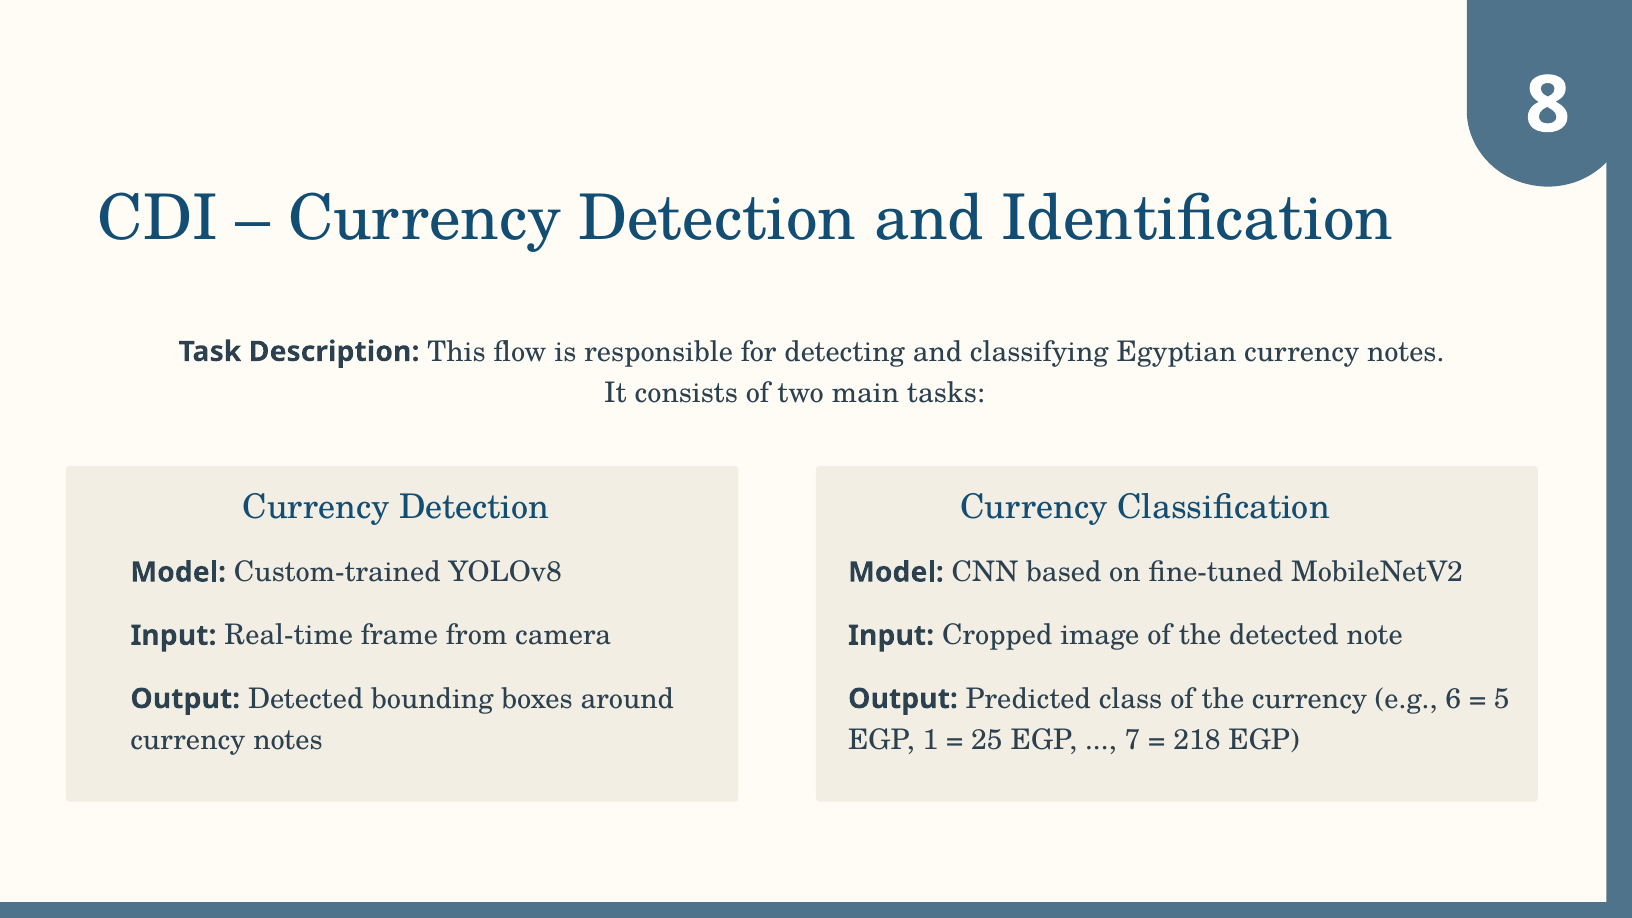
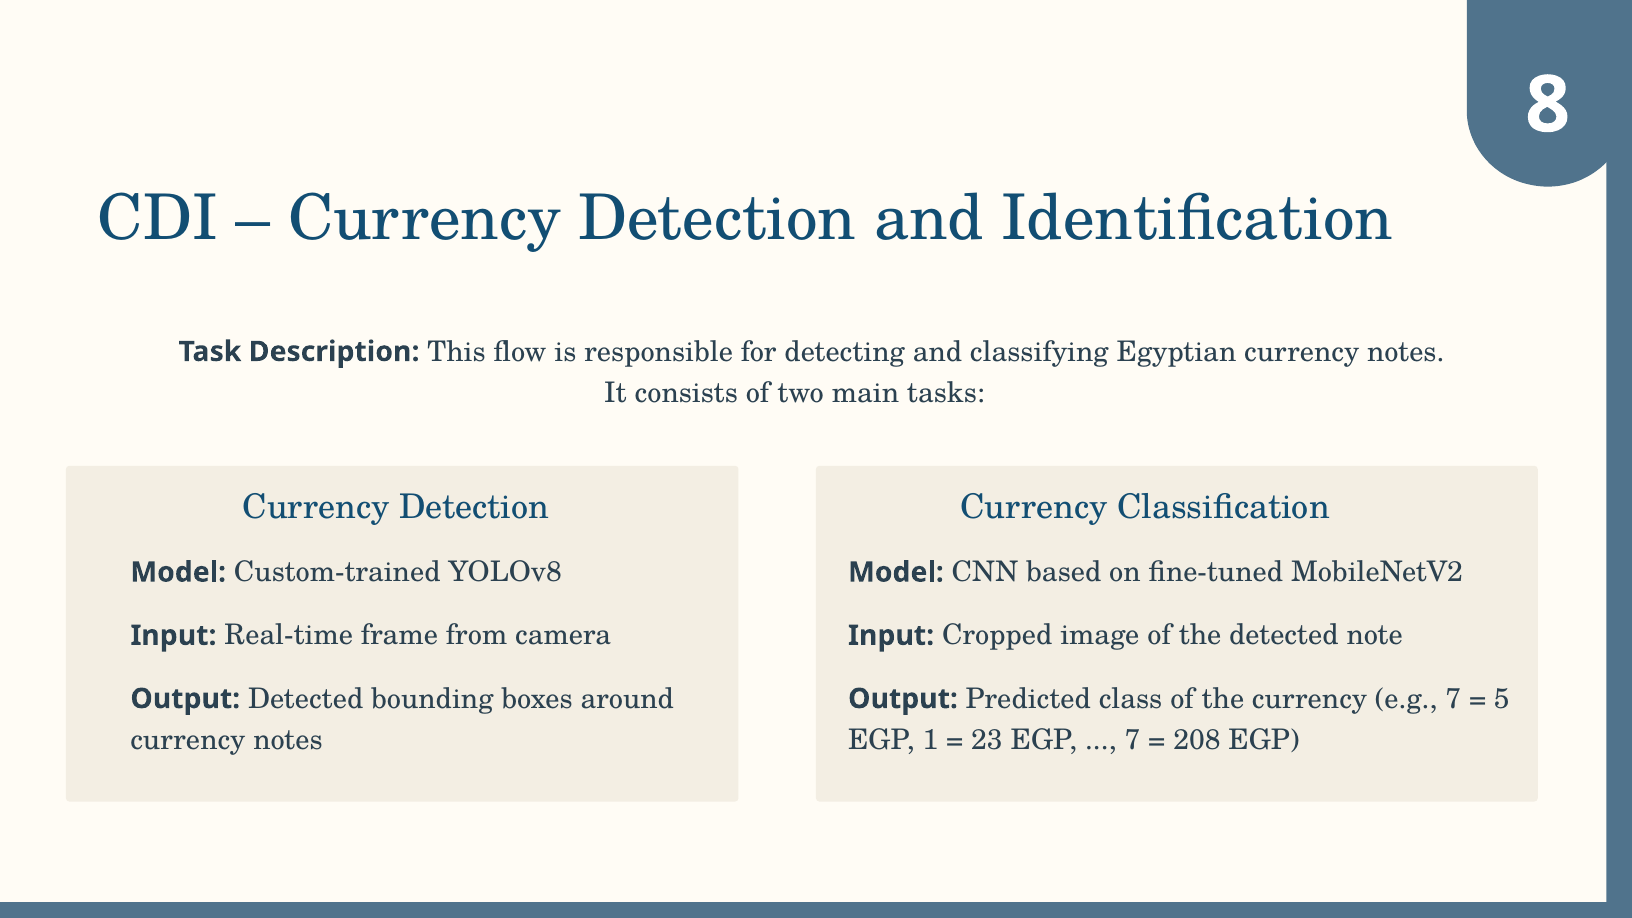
e.g 6: 6 -> 7
25: 25 -> 23
218: 218 -> 208
